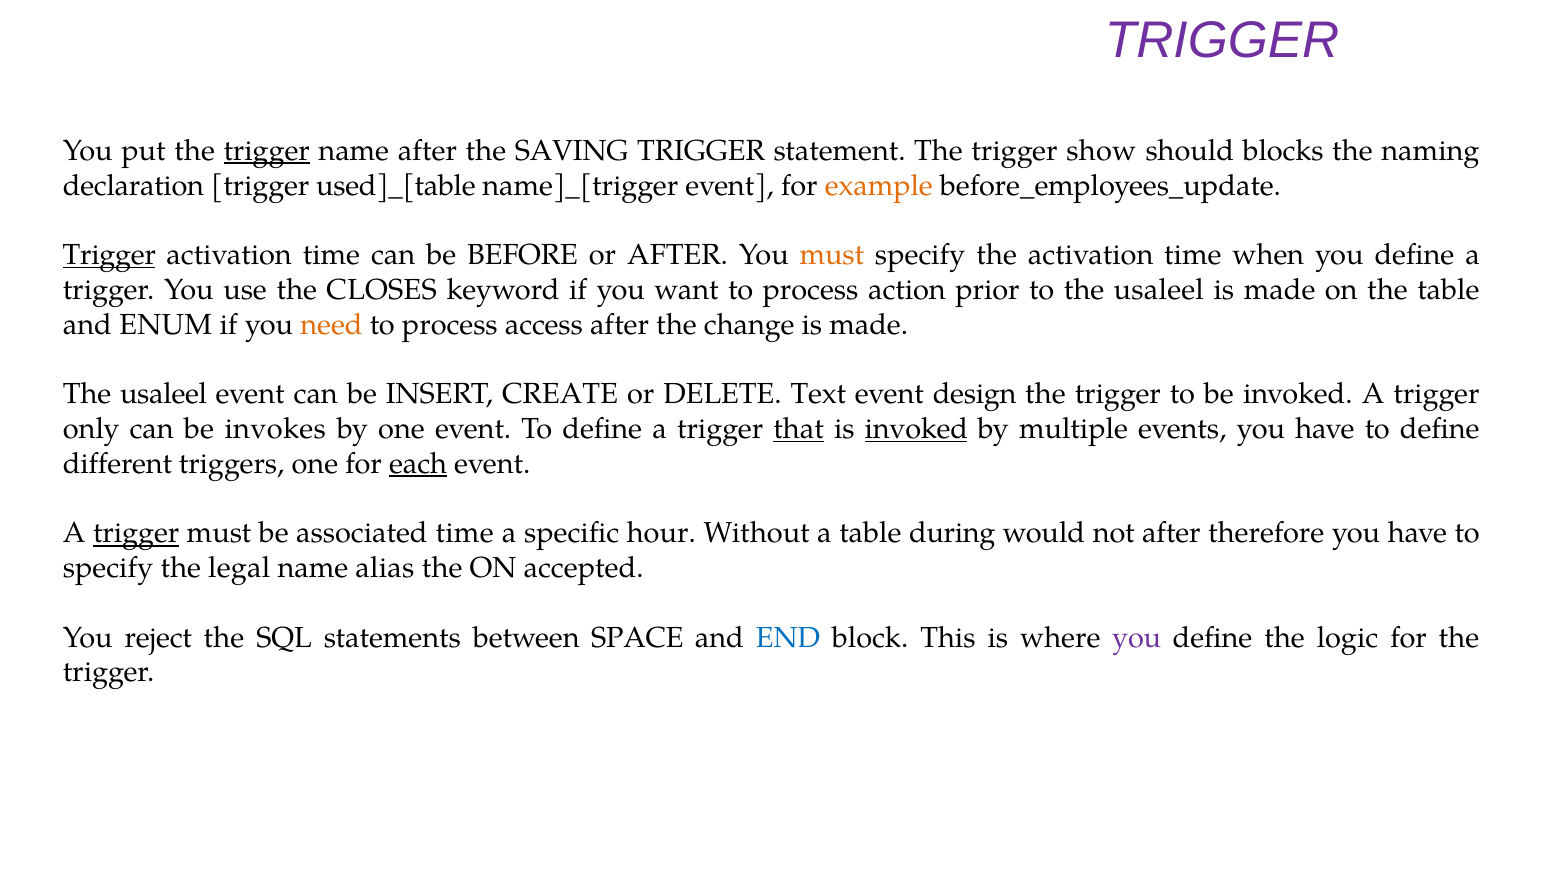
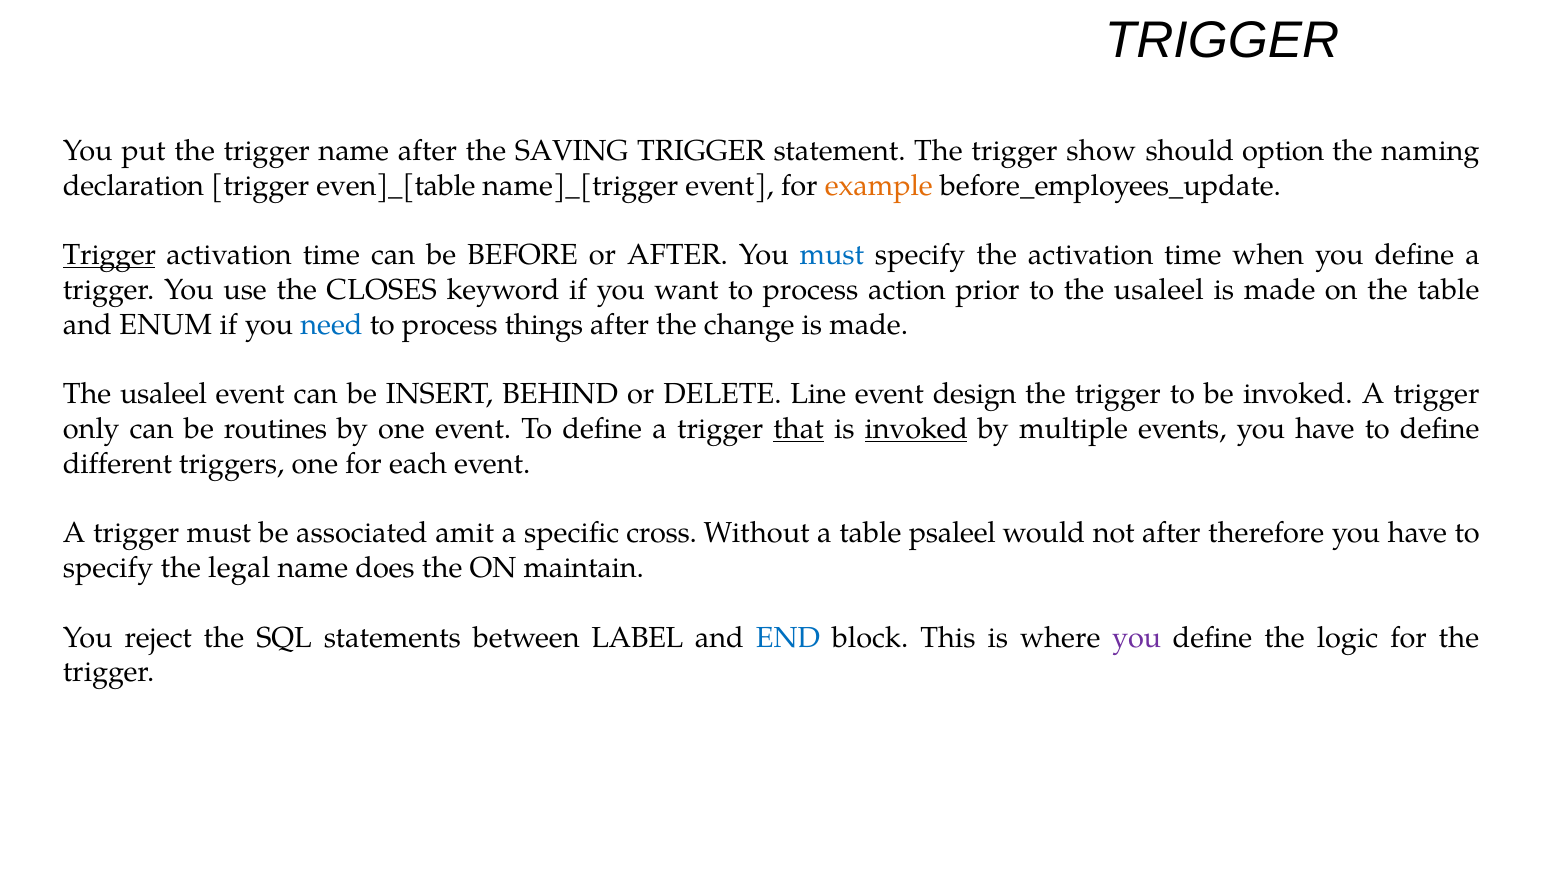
TRIGGER at (1222, 40) colour: purple -> black
trigger at (267, 151) underline: present -> none
blocks: blocks -> option
used]_[table: used]_[table -> even]_[table
must at (832, 255) colour: orange -> blue
need colour: orange -> blue
access: access -> things
CREATE: CREATE -> BEHIND
Text: Text -> Line
invokes: invokes -> routines
each underline: present -> none
trigger at (136, 533) underline: present -> none
associated time: time -> amit
hour: hour -> cross
during: during -> psaleel
alias: alias -> does
accepted: accepted -> maintain
SPACE: SPACE -> LABEL
